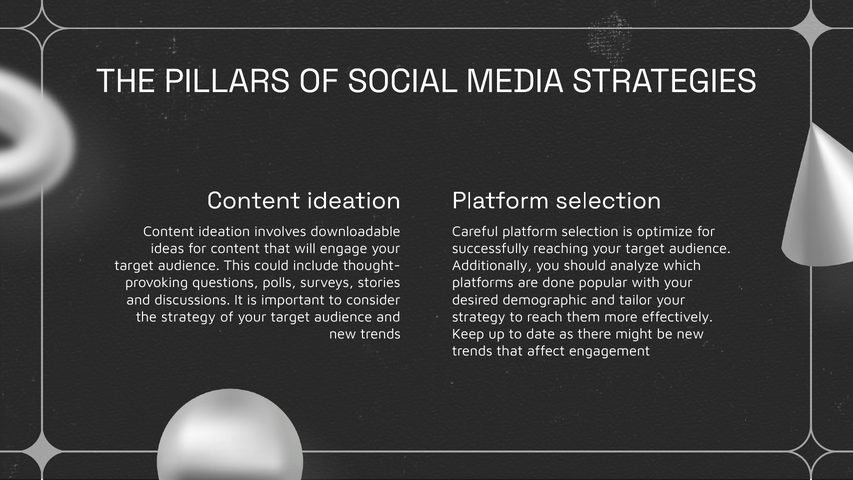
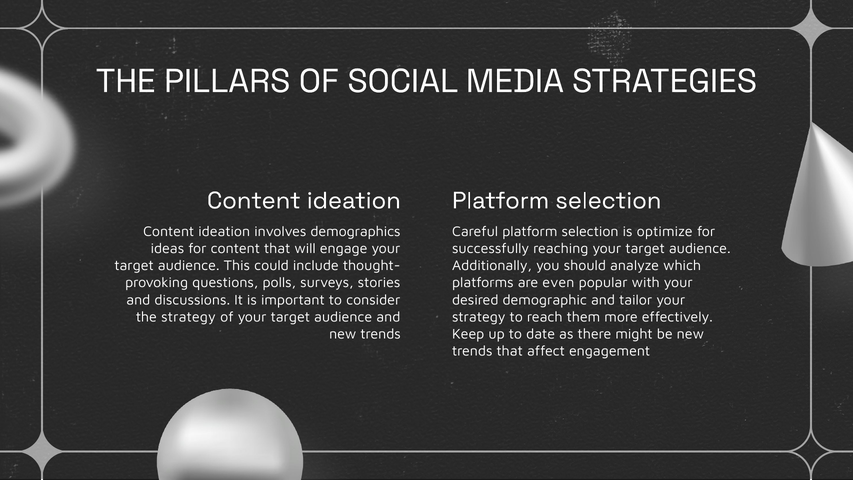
downloadable: downloadable -> demographics
done: done -> even
